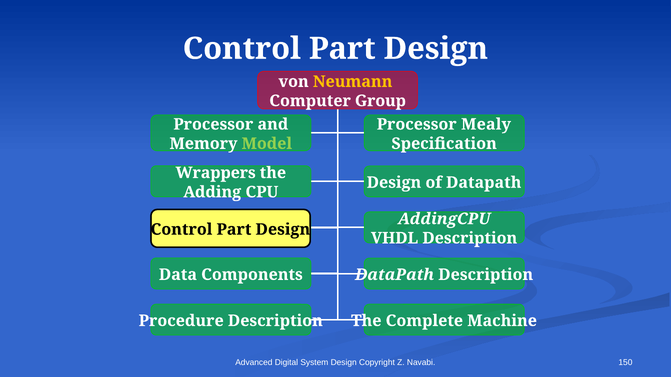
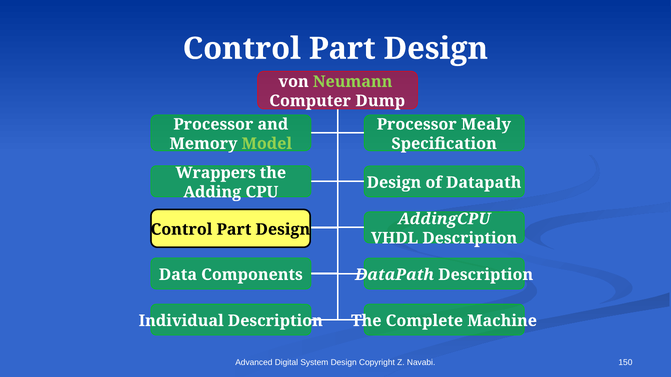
Neumann colour: yellow -> light green
Group: Group -> Dump
Procedure: Procedure -> Individual
